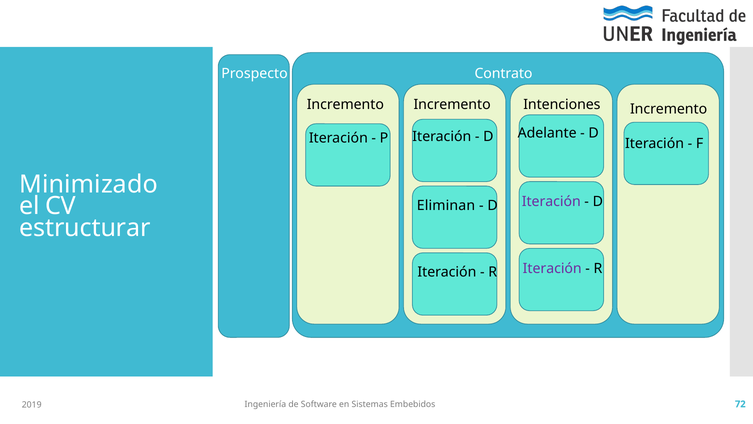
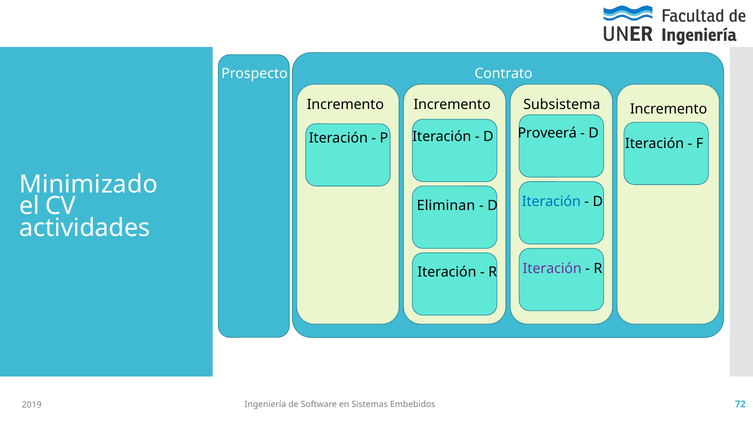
Intenciones: Intenciones -> Subsistema
Adelante: Adelante -> Proveerá
Iteración at (551, 202) colour: purple -> blue
estructurar: estructurar -> actividades
